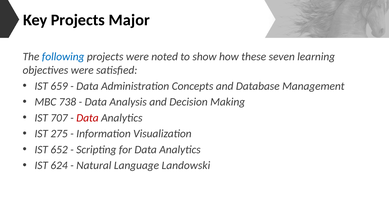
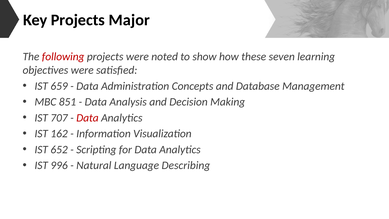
following colour: blue -> red
738: 738 -> 851
275: 275 -> 162
624: 624 -> 996
Landowski: Landowski -> Describing
